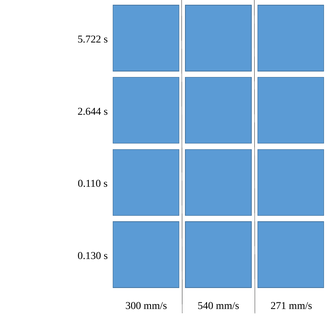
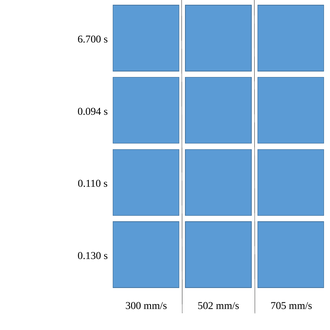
5.722: 5.722 -> 6.700
2.644: 2.644 -> 0.094
540: 540 -> 502
271: 271 -> 705
